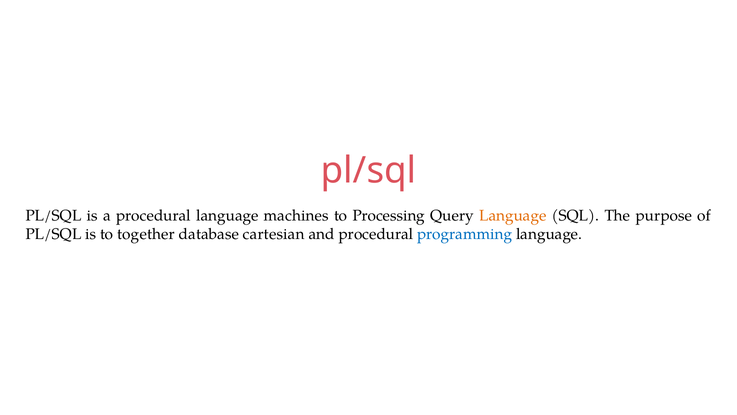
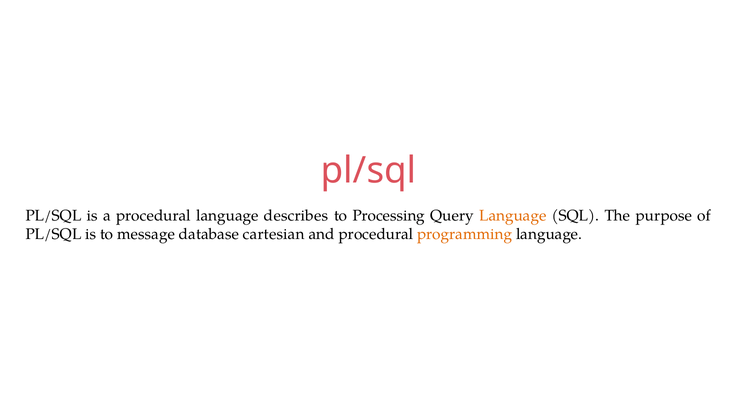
machines: machines -> describes
together: together -> message
programming colour: blue -> orange
